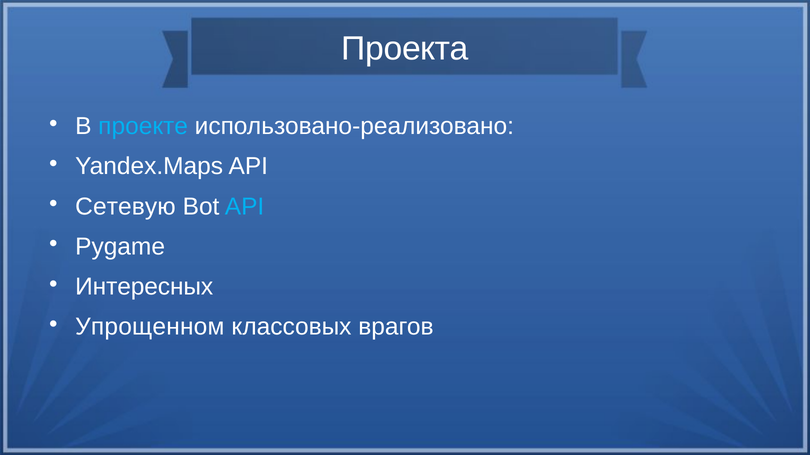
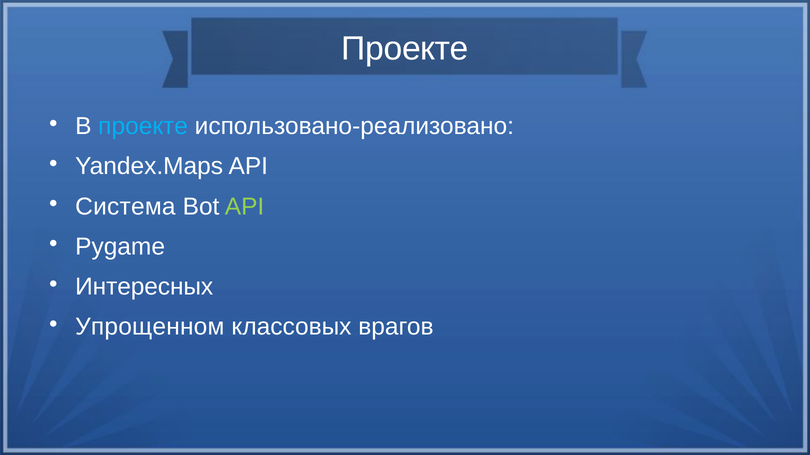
Проекта at (405, 49): Проекта -> Проекте
Сетевую: Сетевую -> Система
API at (245, 207) colour: light blue -> light green
